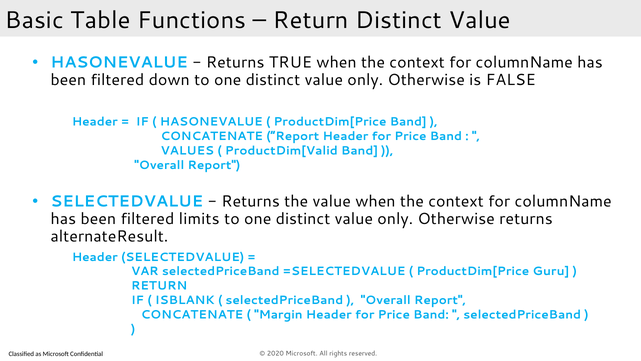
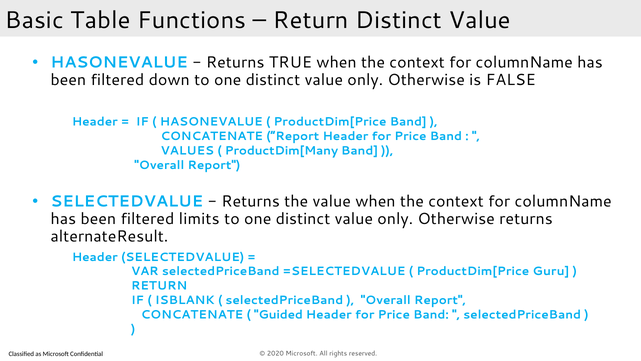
ProductDim[Valid: ProductDim[Valid -> ProductDim[Many
Margin: Margin -> Guided
